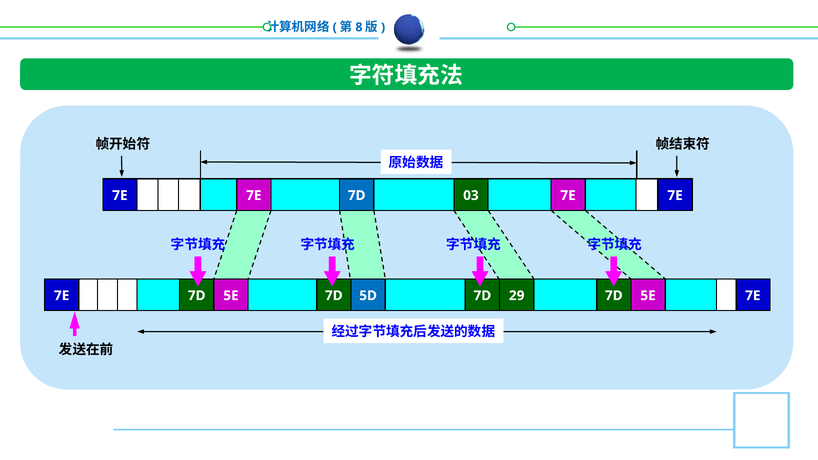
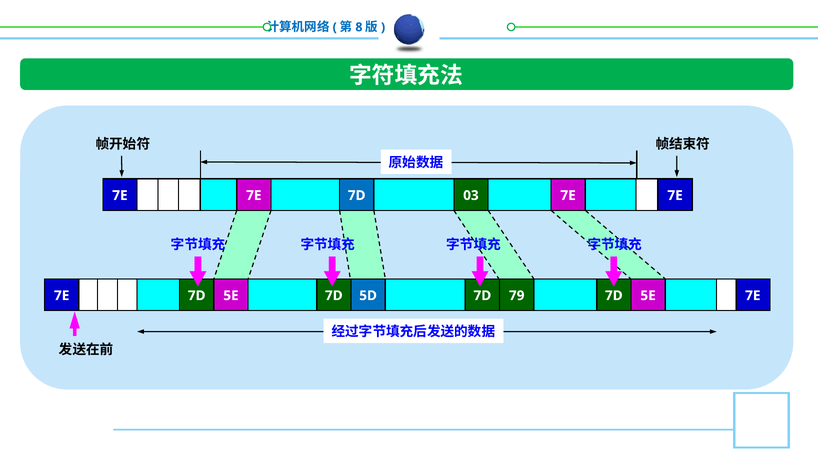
29: 29 -> 79
